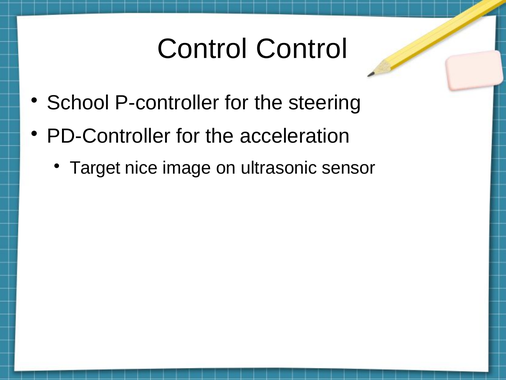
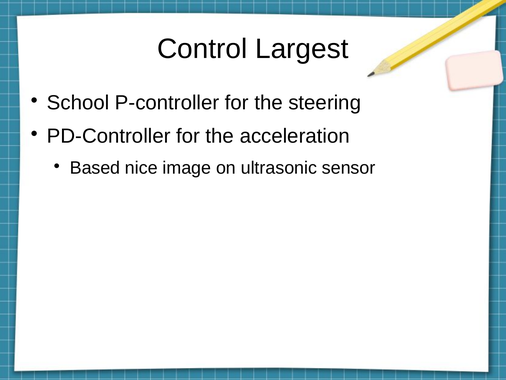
Control Control: Control -> Largest
Target: Target -> Based
